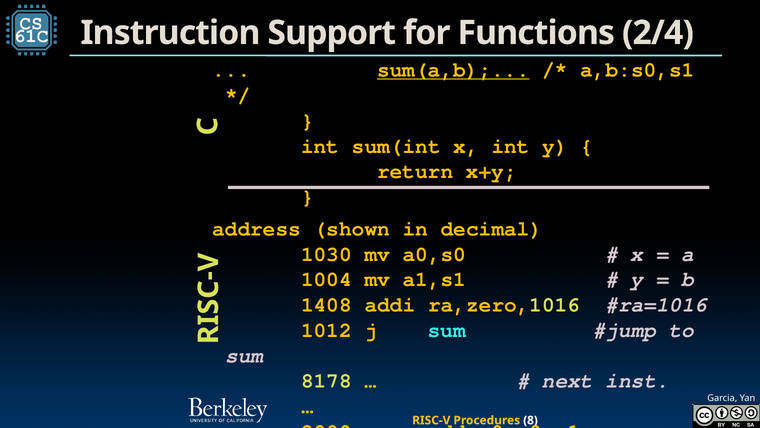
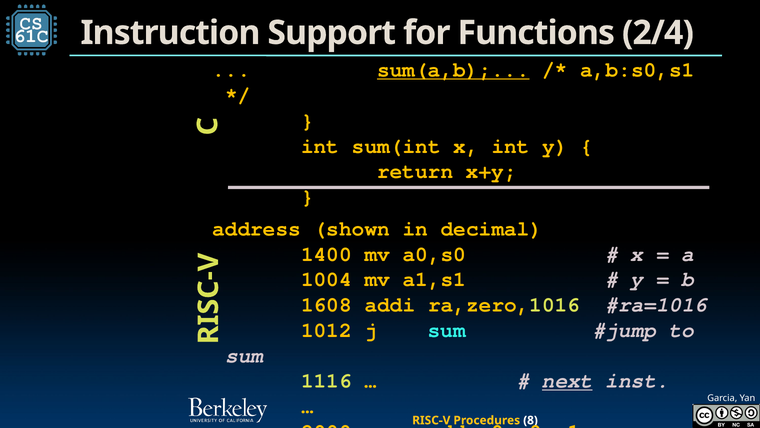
1030: 1030 -> 1400
1408: 1408 -> 1608
8178: 8178 -> 1116
next underline: none -> present
